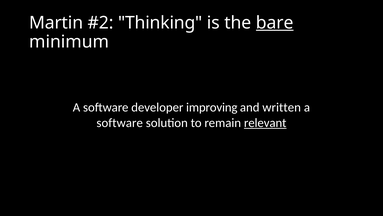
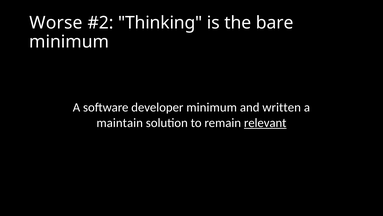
Martin: Martin -> Worse
bare underline: present -> none
developer improving: improving -> minimum
software at (120, 122): software -> maintain
